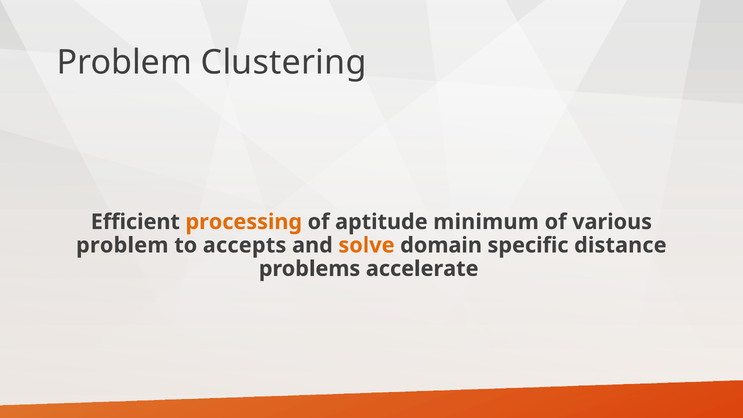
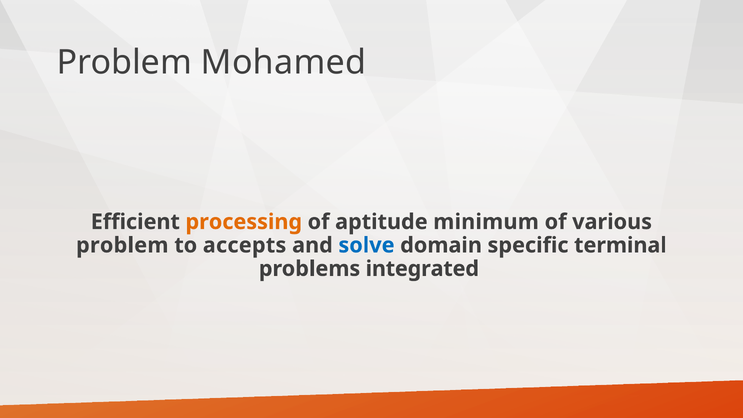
Clustering: Clustering -> Mohamed
solve colour: orange -> blue
distance: distance -> terminal
accelerate: accelerate -> integrated
